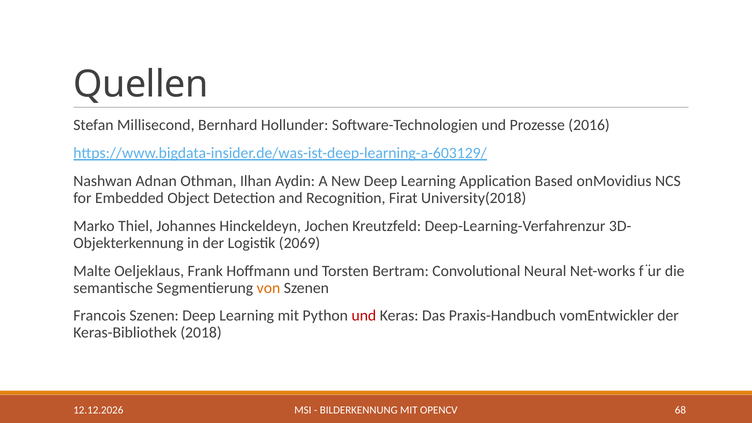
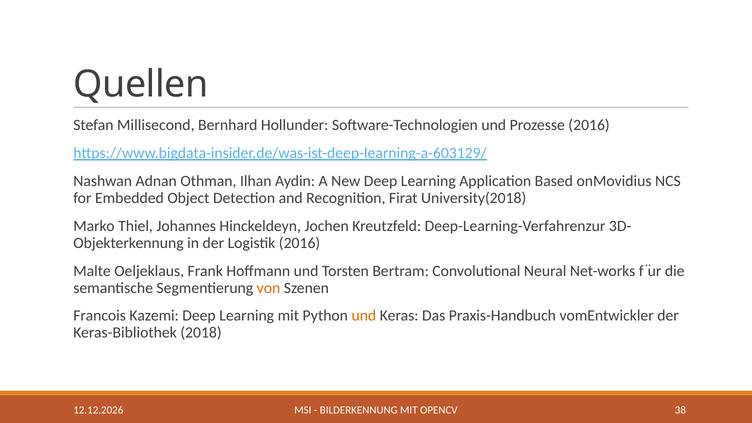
Logistik 2069: 2069 -> 2016
Francois Szenen: Szenen -> Kazemi
und at (364, 316) colour: red -> orange
68: 68 -> 38
